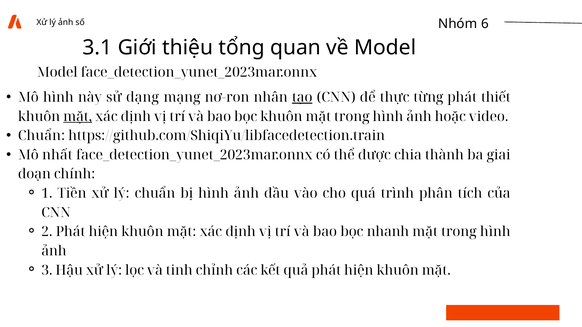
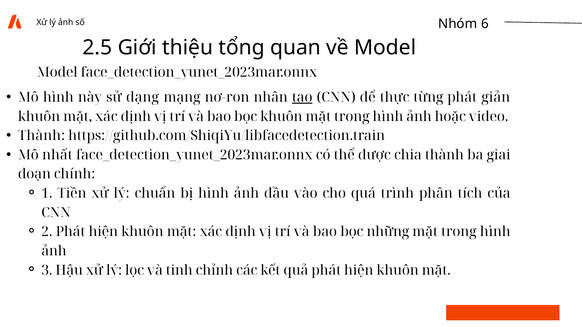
3.1: 3.1 -> 2.5
thiết: thiết -> giản
mặt at (78, 117) underline: present -> none
Chuẩn at (42, 136): Chuẩn -> Thành
nhanh: nhanh -> những
